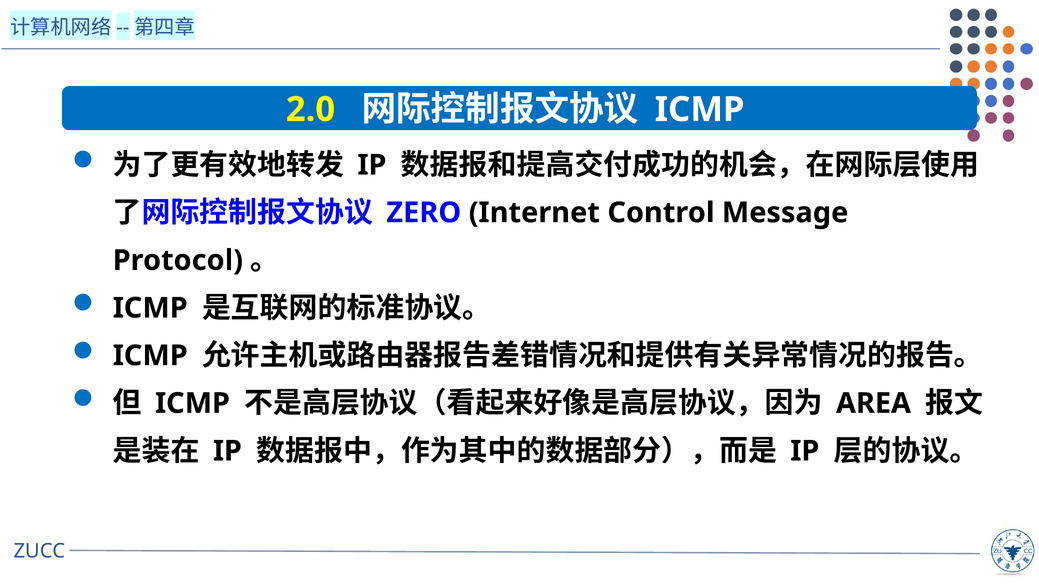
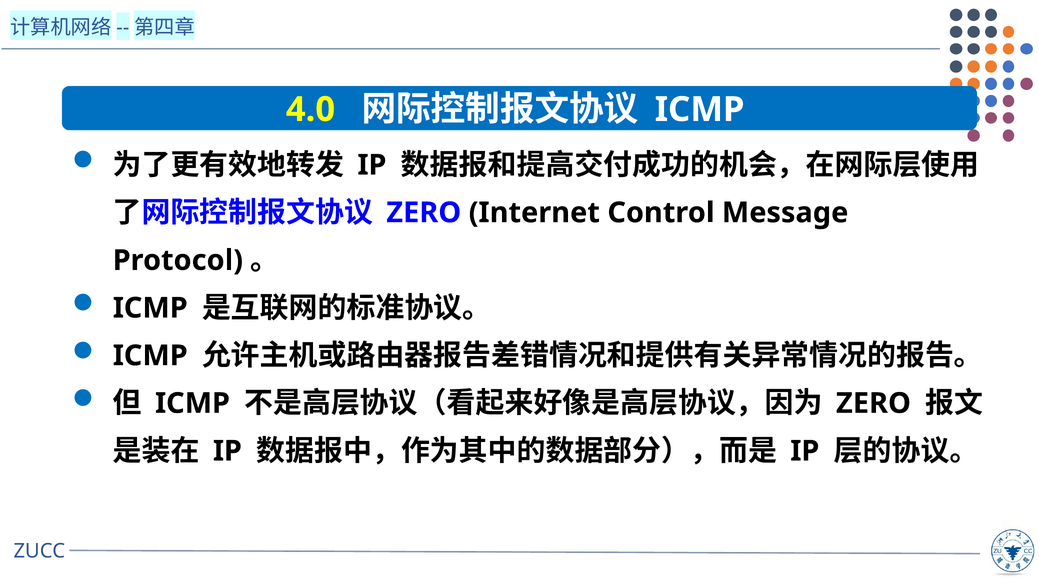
2.0: 2.0 -> 4.0
AREA at (874, 403): AREA -> ZERO
